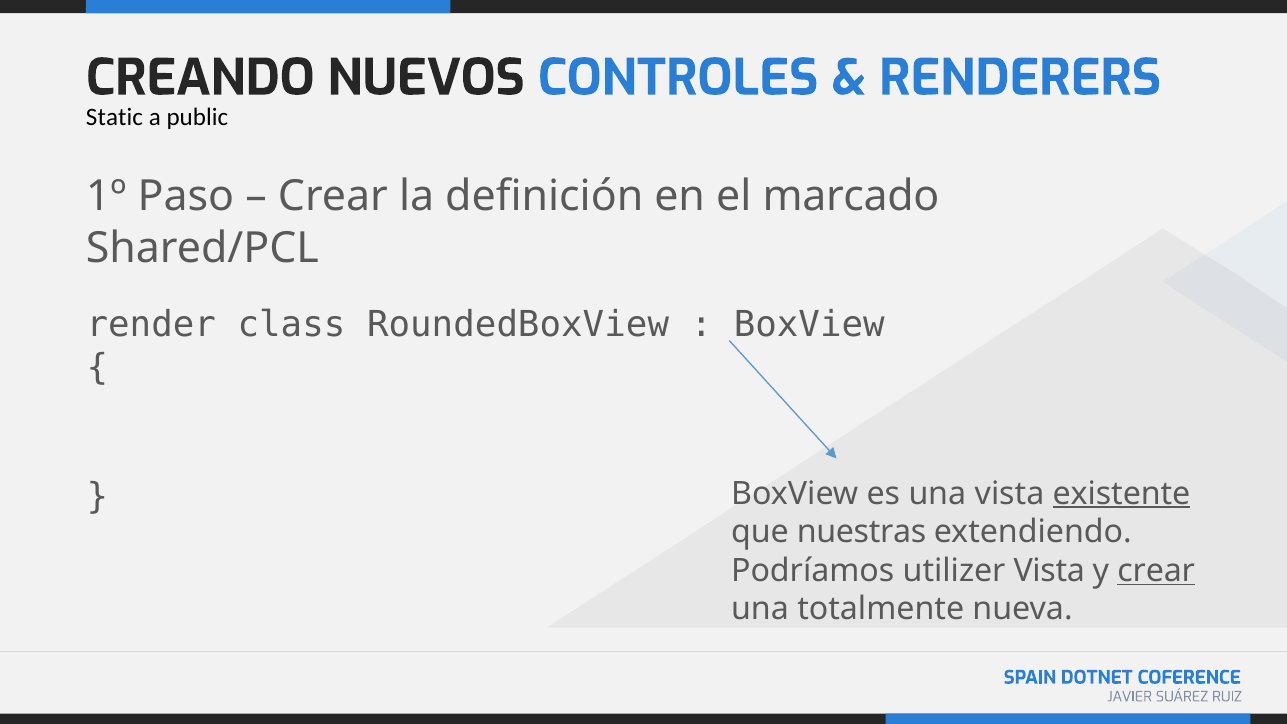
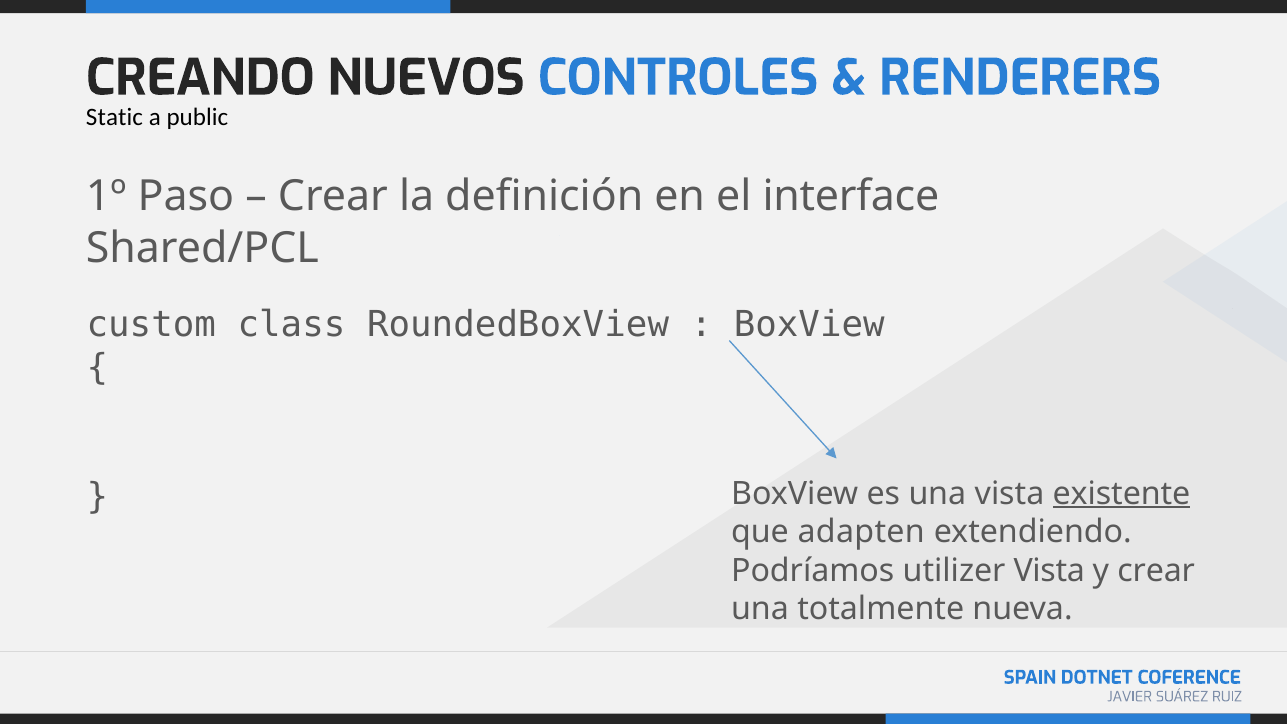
marcado: marcado -> interface
render: render -> custom
nuestras: nuestras -> adapten
crear at (1156, 571) underline: present -> none
